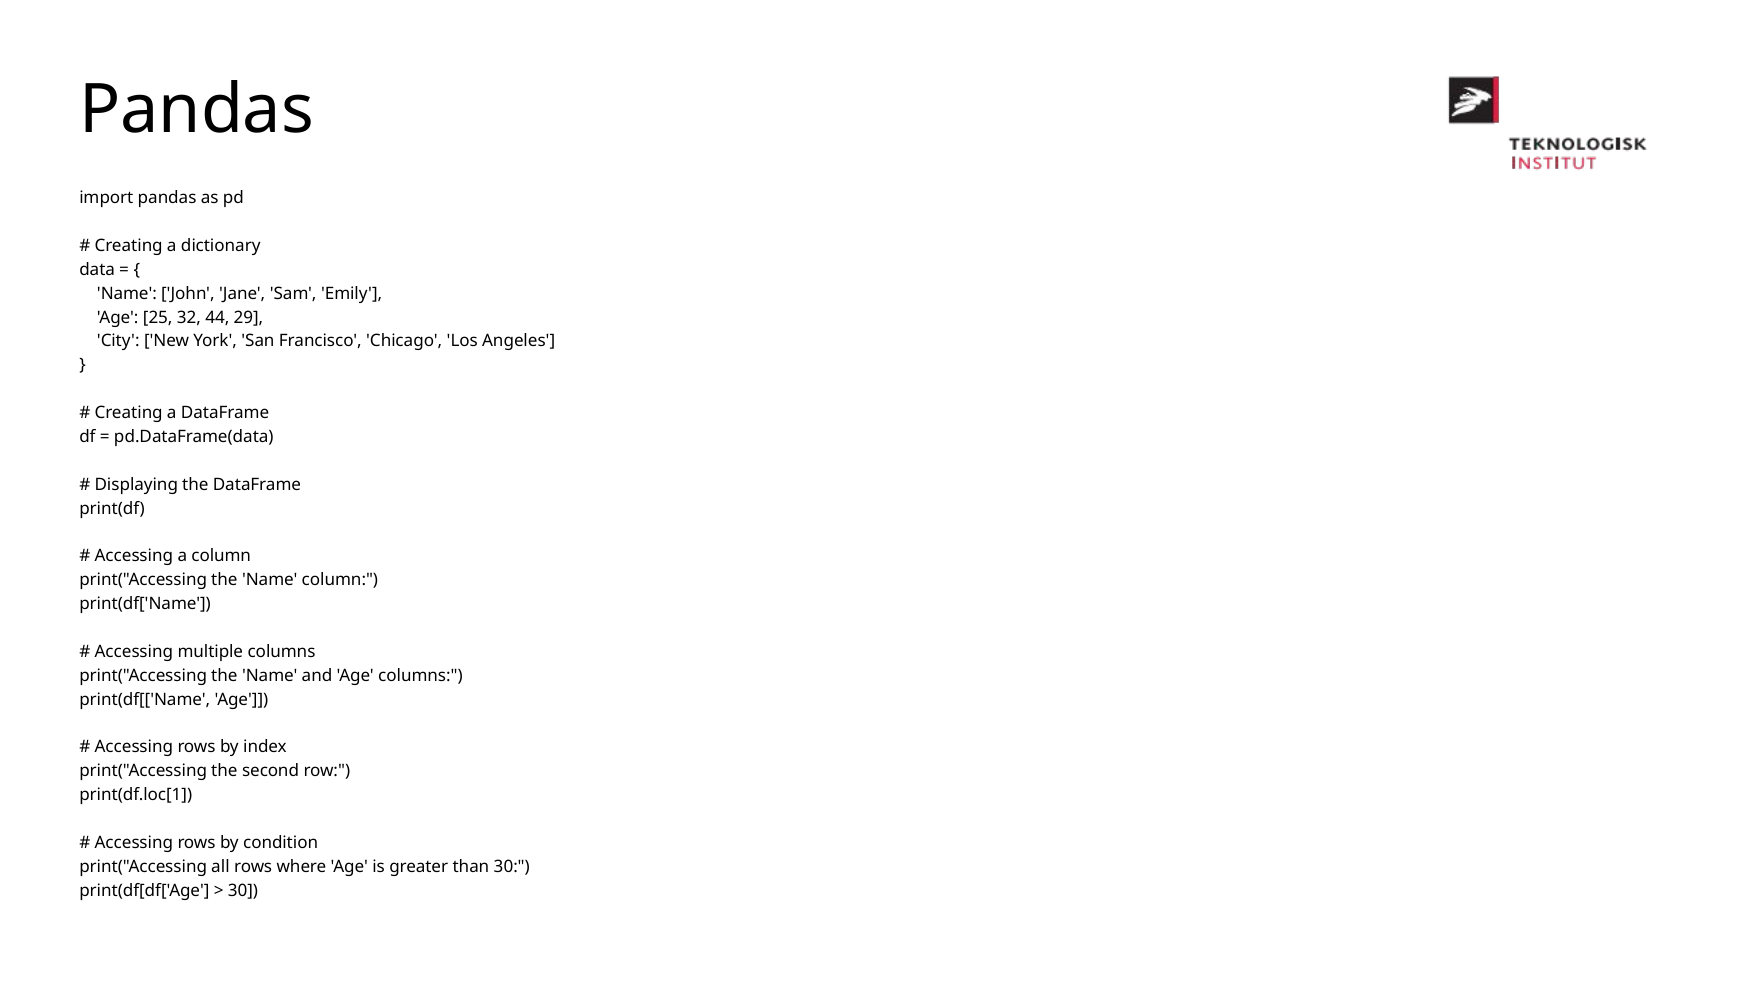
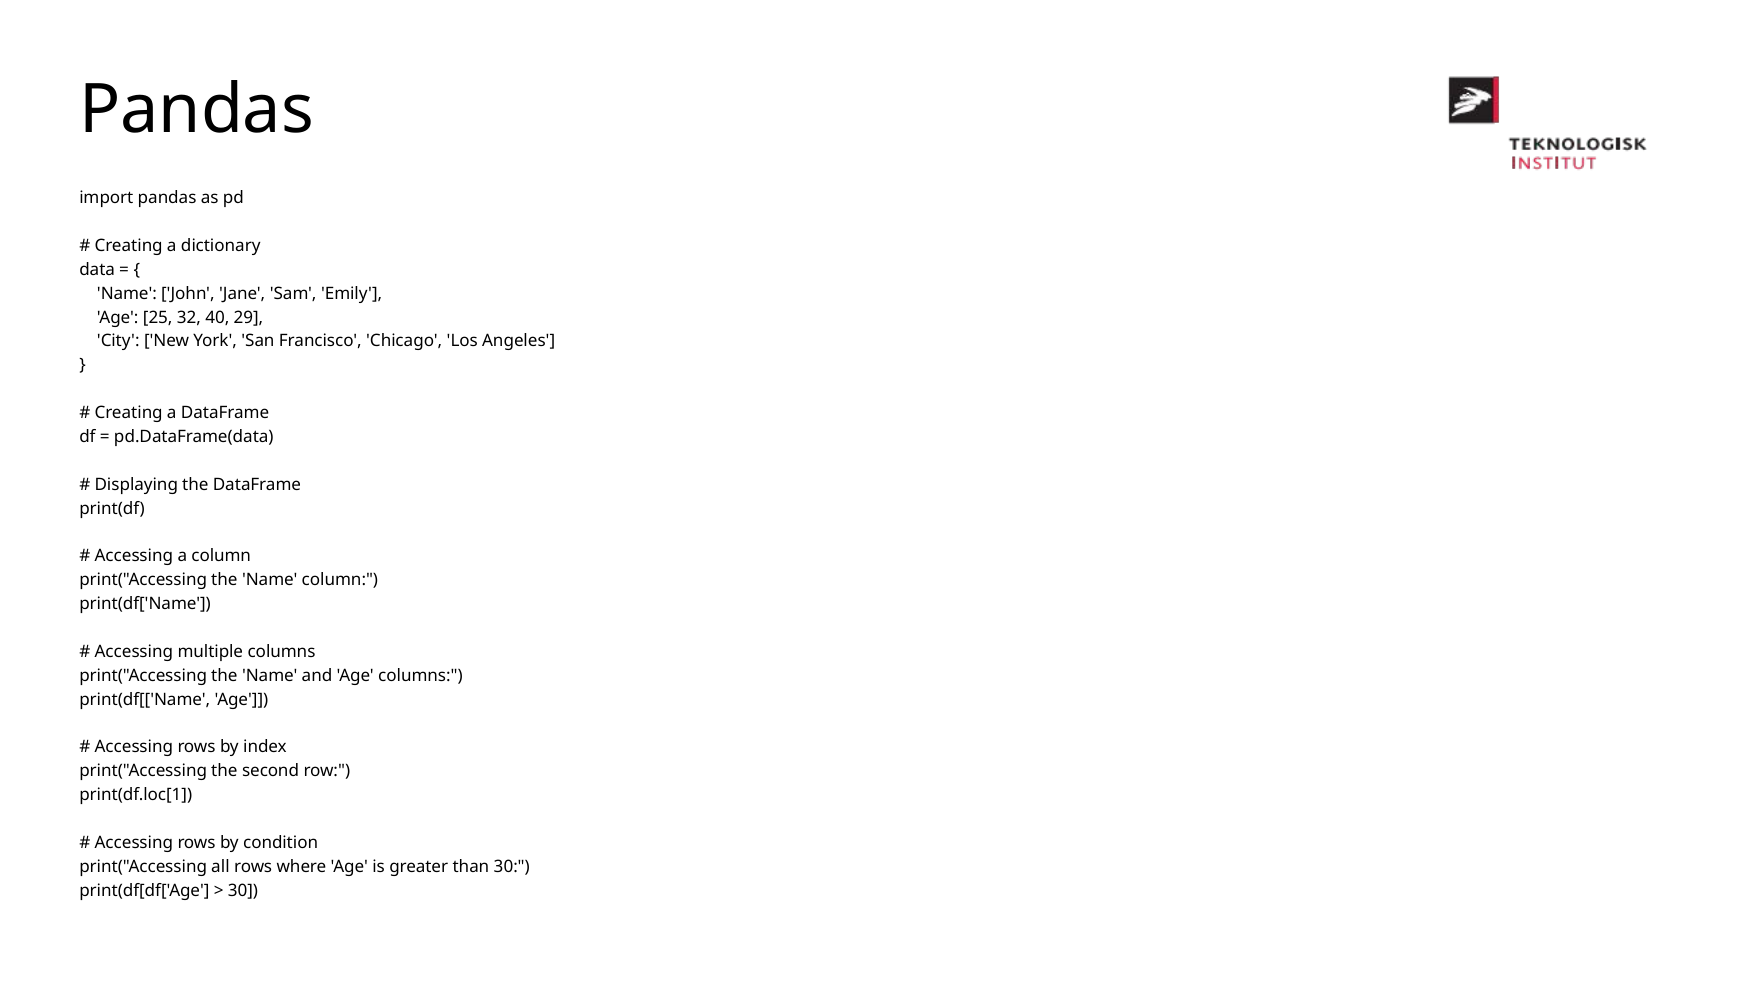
44: 44 -> 40
